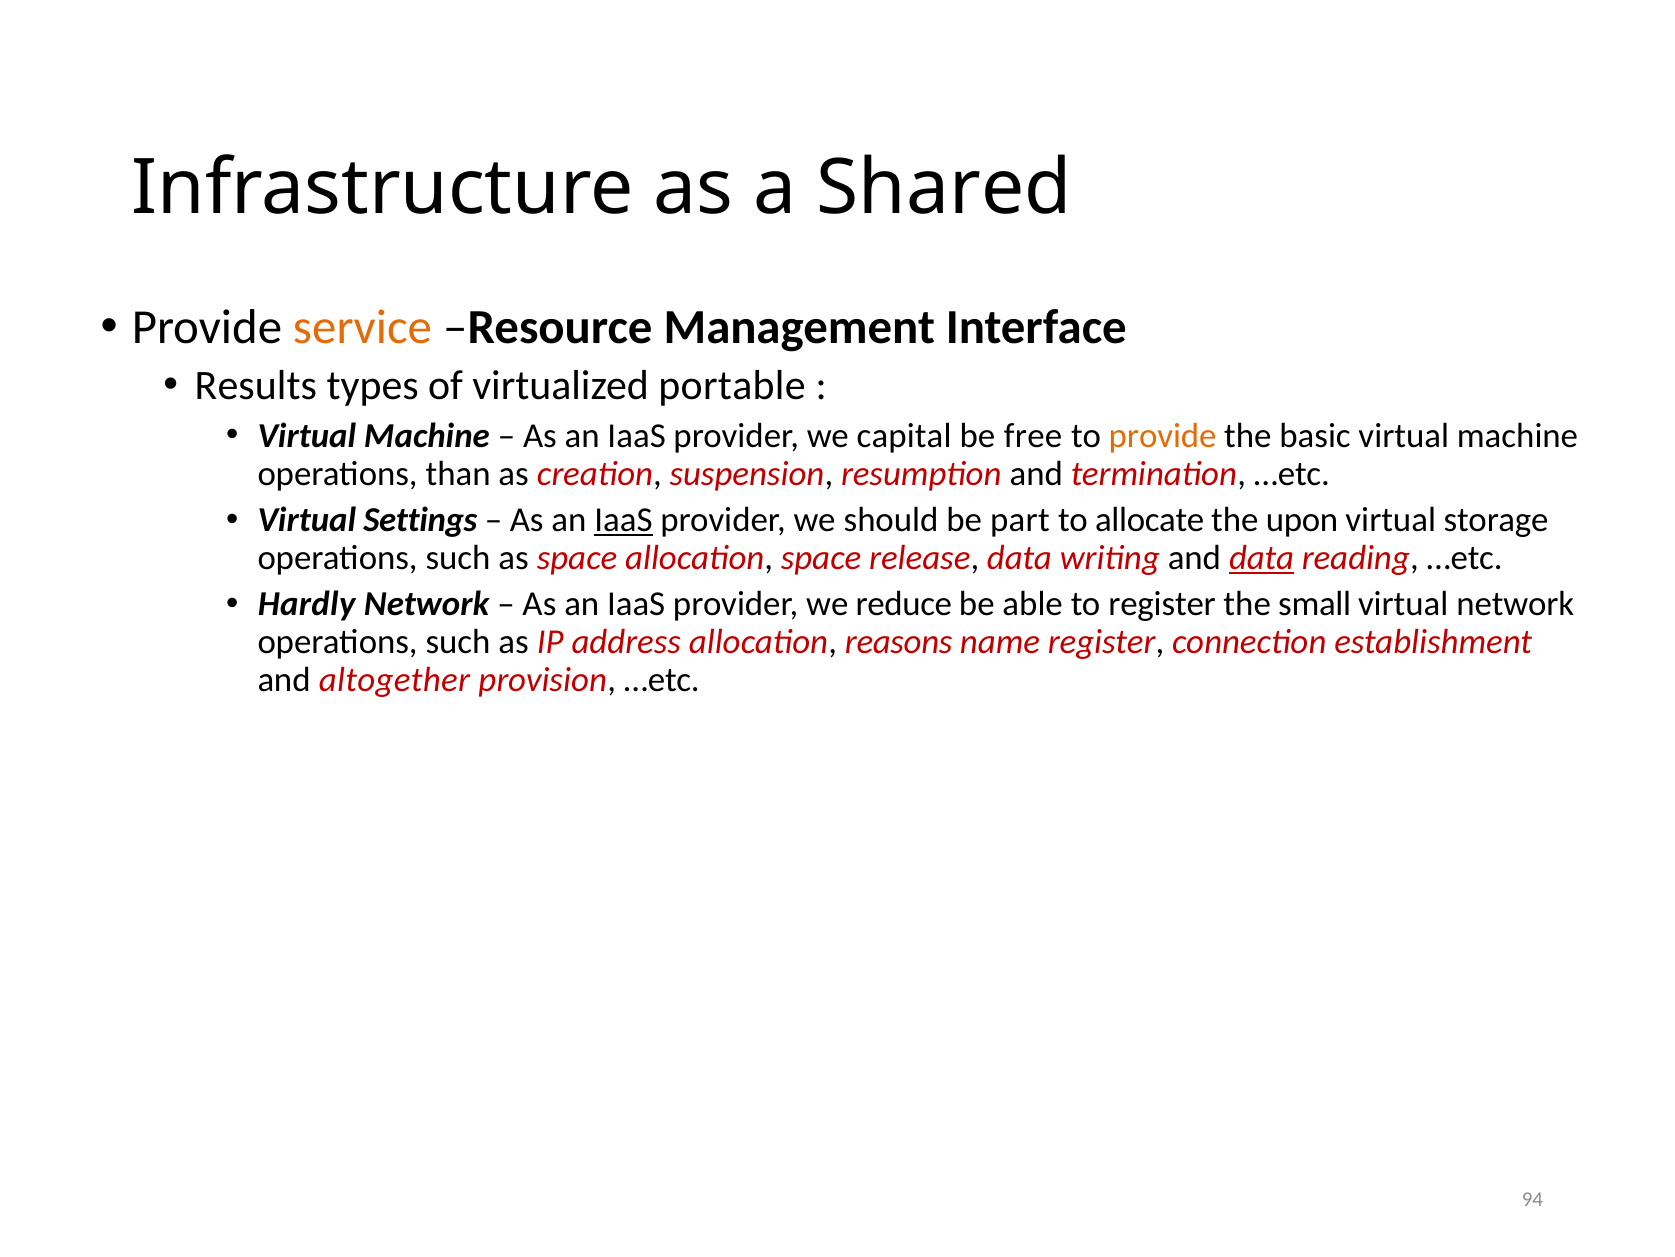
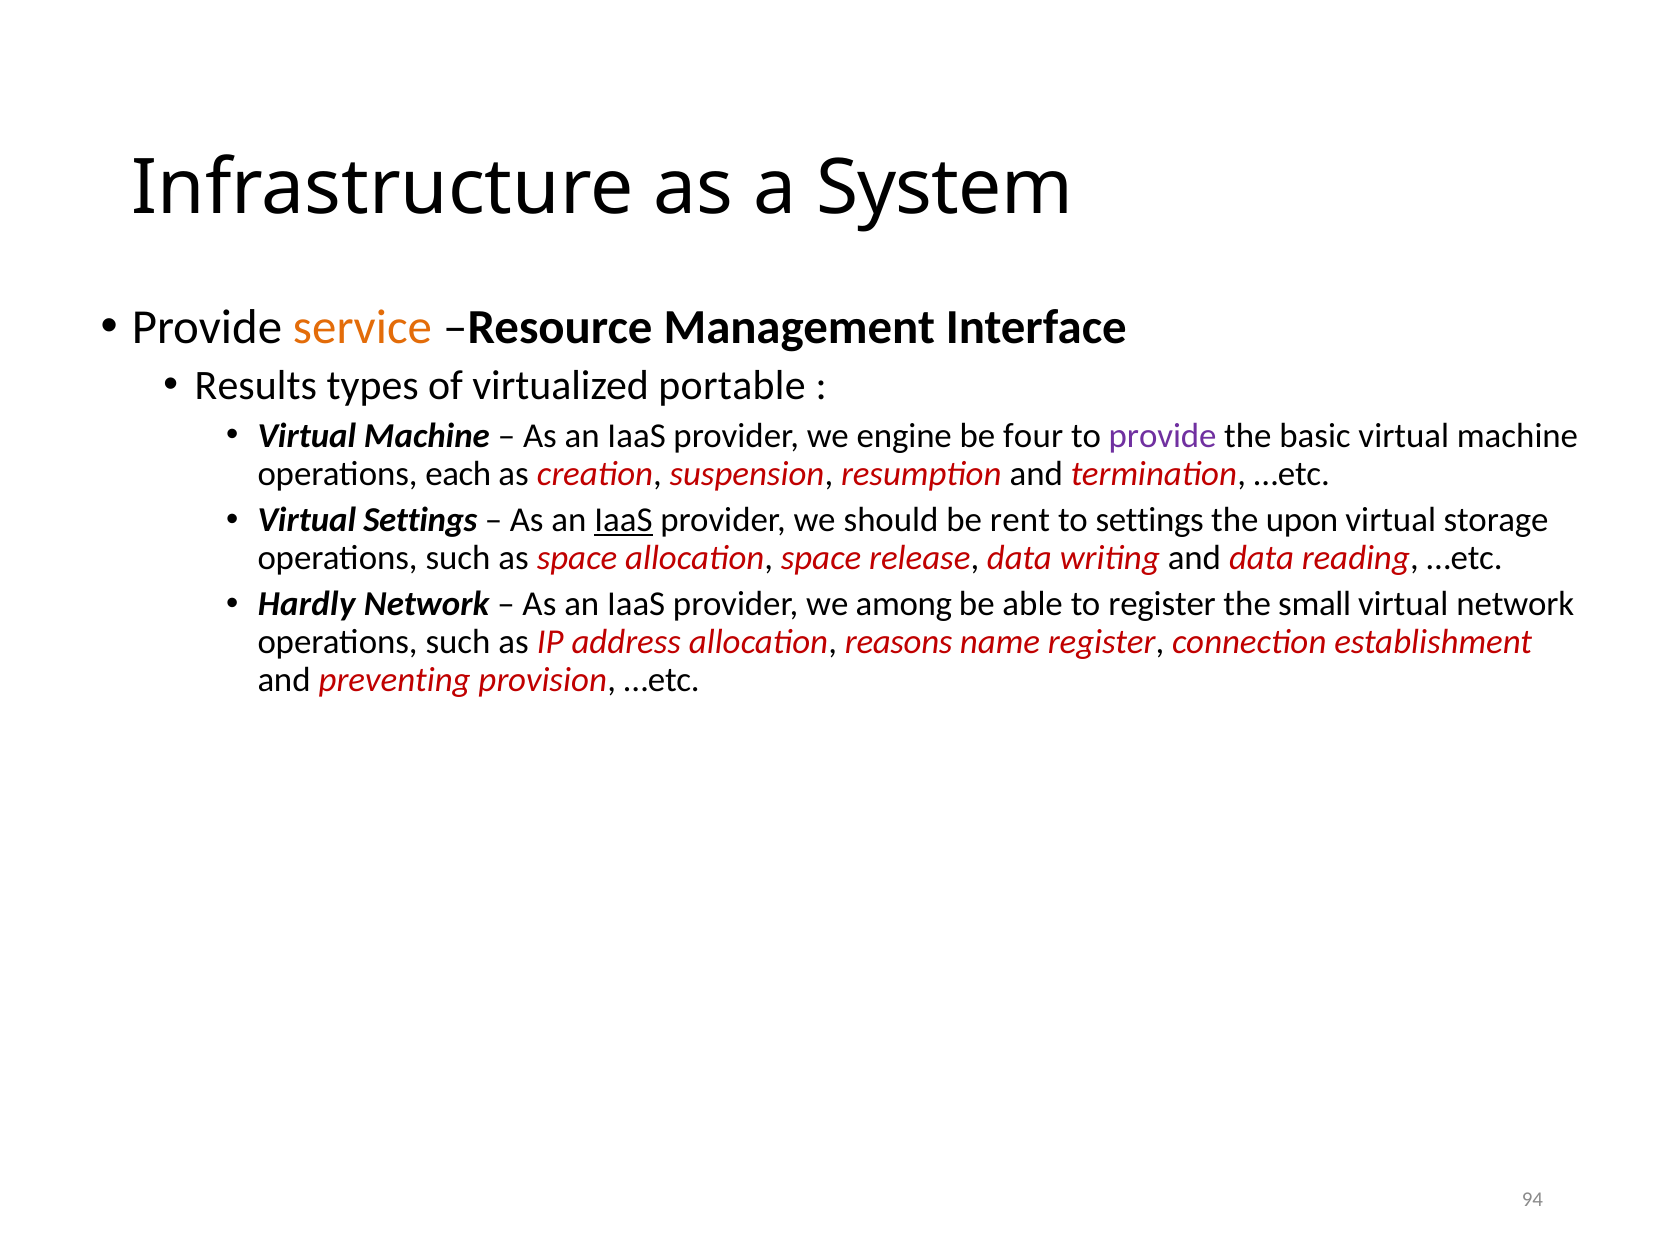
Shared: Shared -> System
capital: capital -> engine
free: free -> four
provide at (1163, 436) colour: orange -> purple
than: than -> each
part: part -> rent
to allocate: allocate -> settings
data at (1261, 557) underline: present -> none
reduce: reduce -> among
altogether: altogether -> preventing
